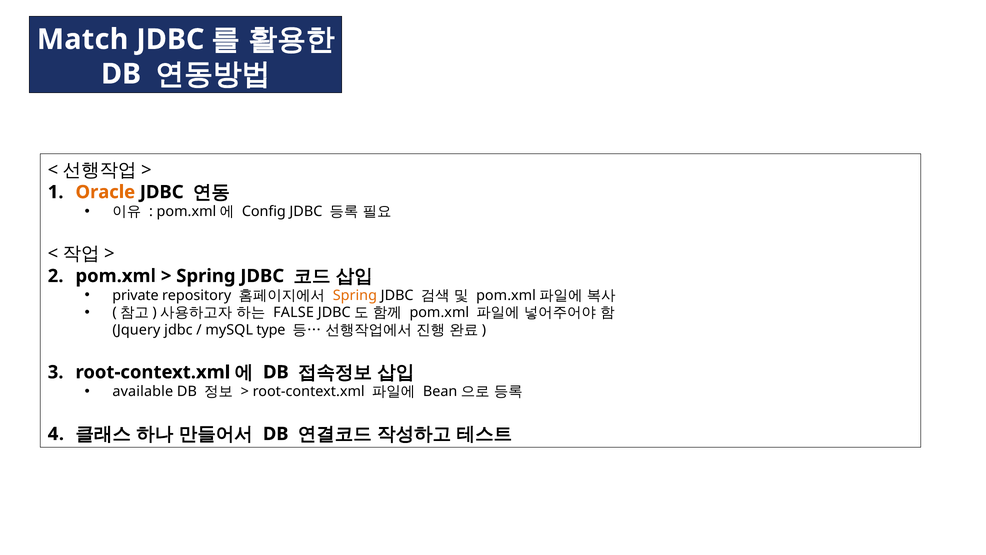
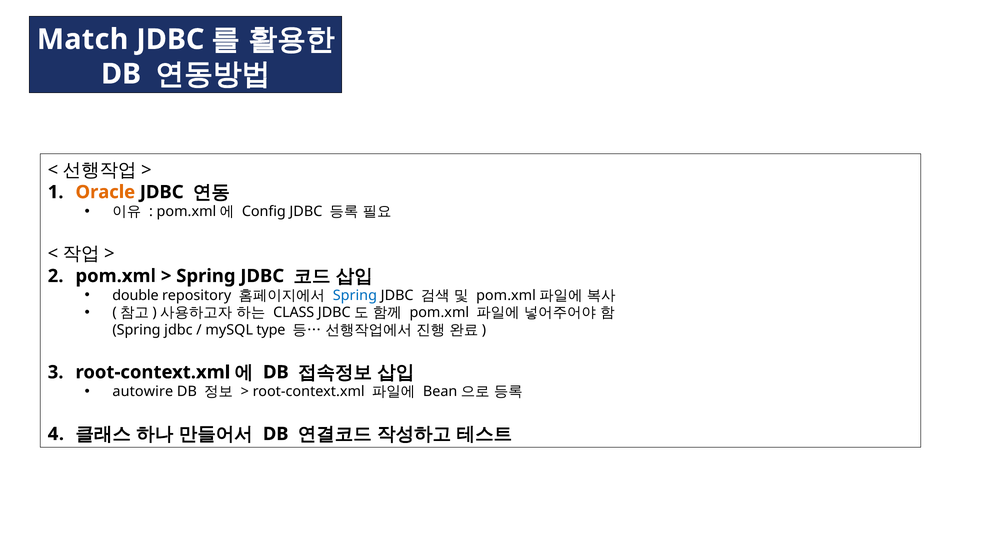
private: private -> double
Spring at (355, 295) colour: orange -> blue
FALSE: FALSE -> CLASS
Jquery at (136, 330): Jquery -> Spring
available: available -> autowire
